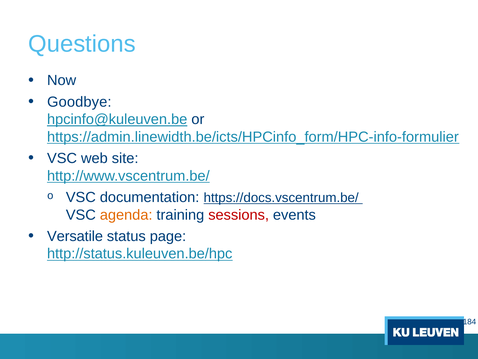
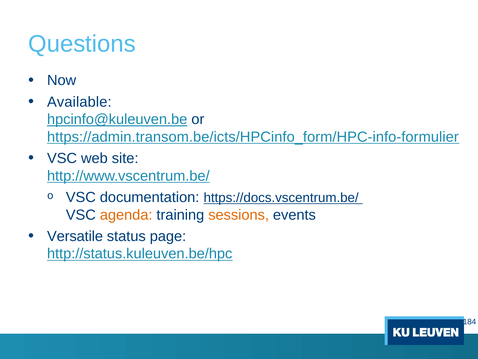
Goodbye: Goodbye -> Available
https://admin.linewidth.be/icts/HPCinfo_form/HPC-info-formulier: https://admin.linewidth.be/icts/HPCinfo_form/HPC-info-formulier -> https://admin.transom.be/icts/HPCinfo_form/HPC-info-formulier
sessions colour: red -> orange
